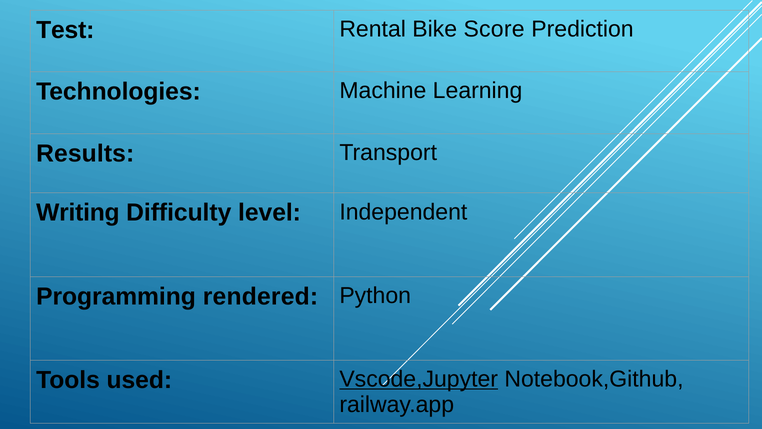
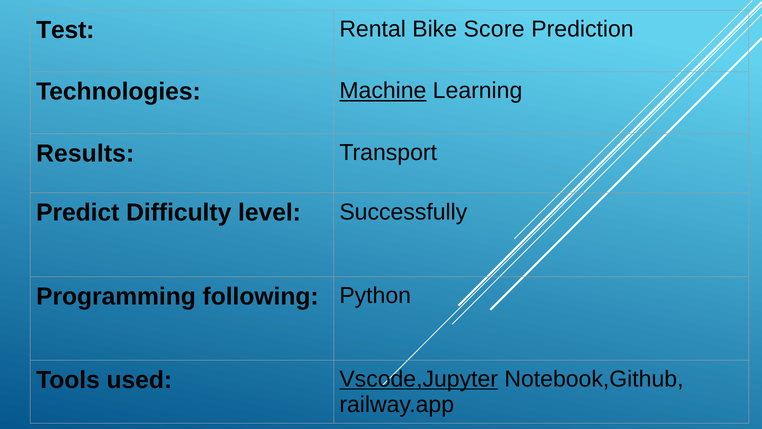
Machine underline: none -> present
Writing: Writing -> Predict
Independent: Independent -> Successfully
rendered: rendered -> following
